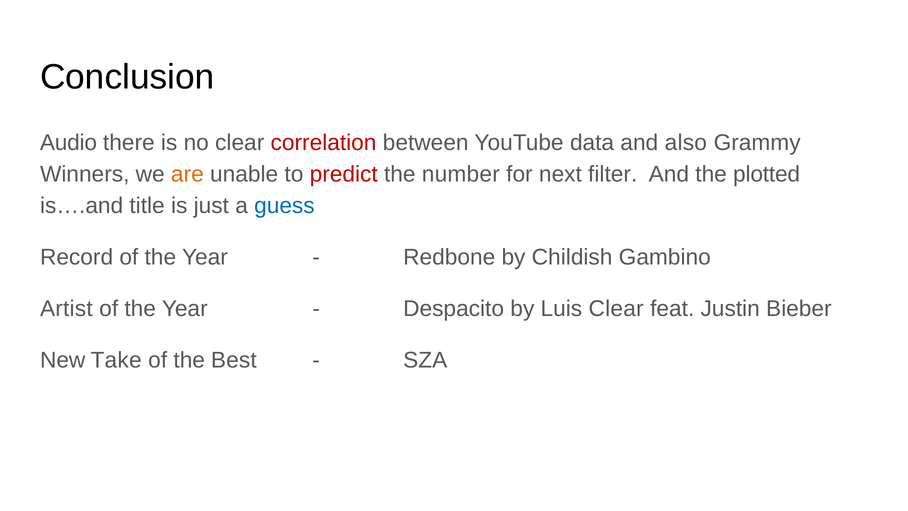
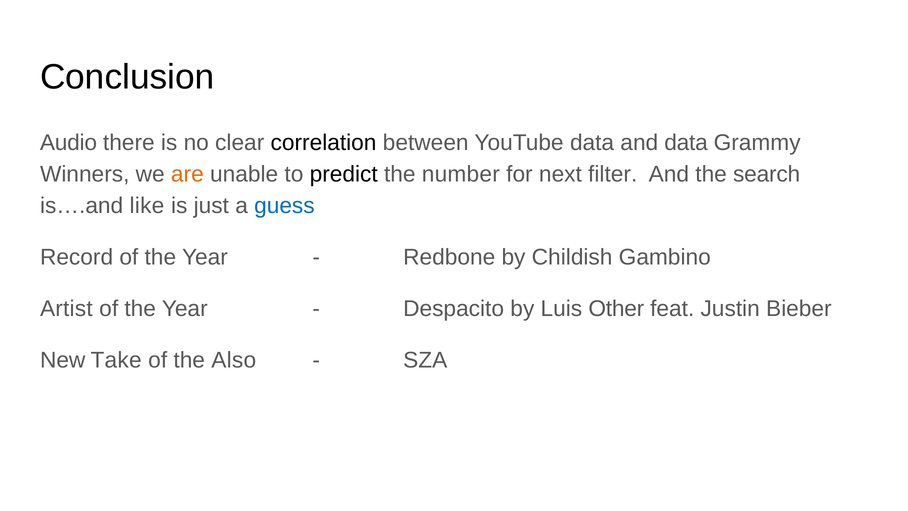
correlation colour: red -> black
and also: also -> data
predict colour: red -> black
plotted: plotted -> search
title: title -> like
Luis Clear: Clear -> Other
Best: Best -> Also
